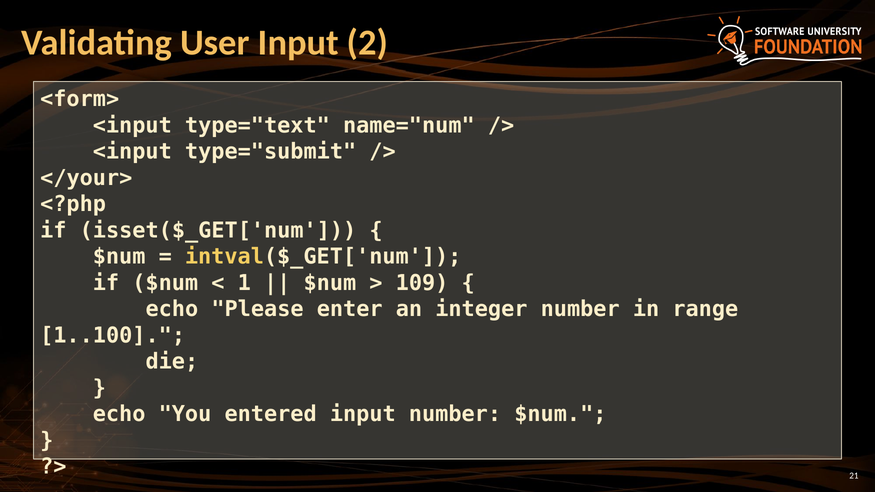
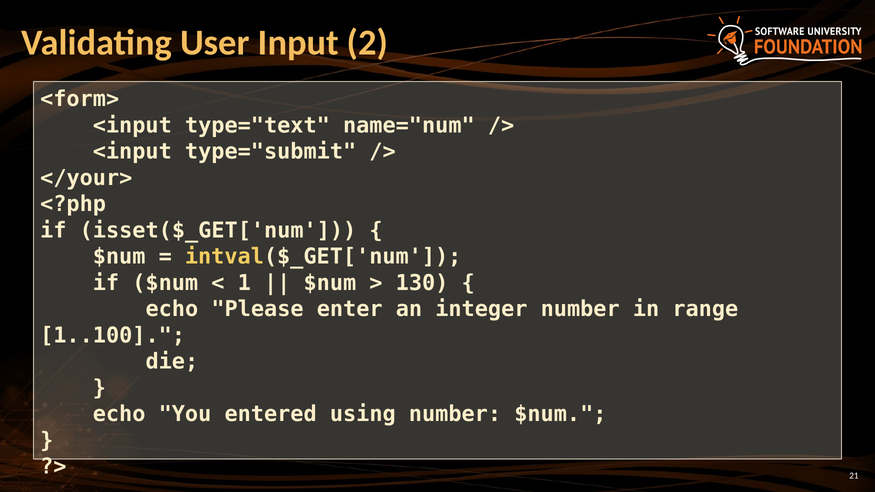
109: 109 -> 130
entered input: input -> using
